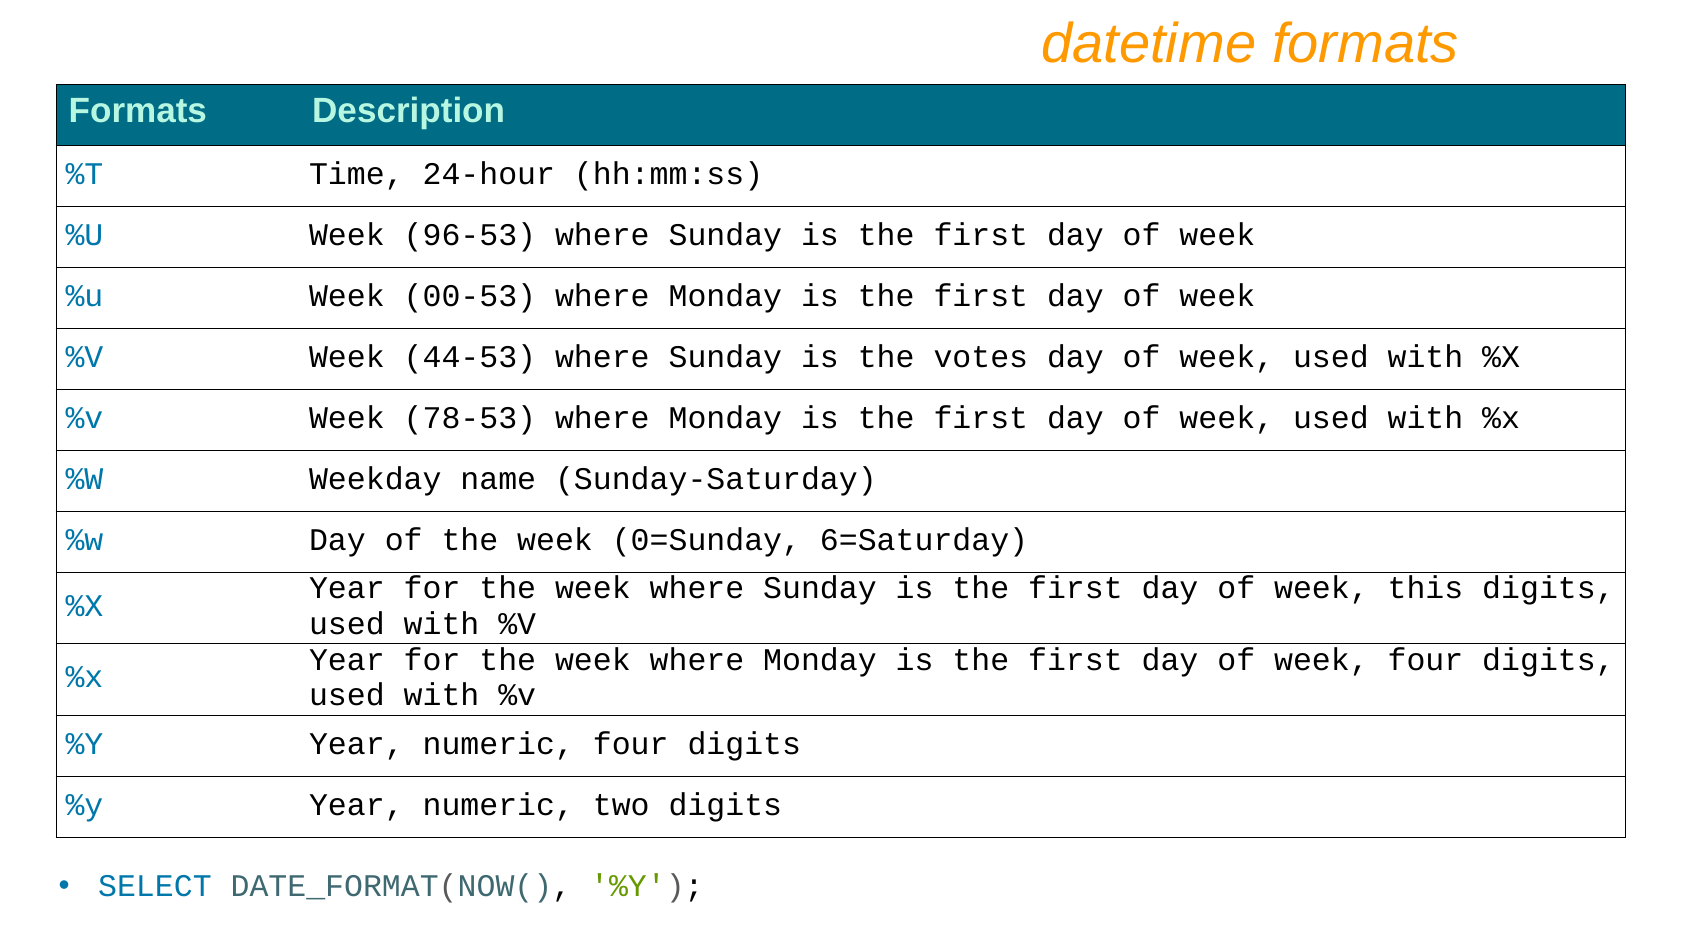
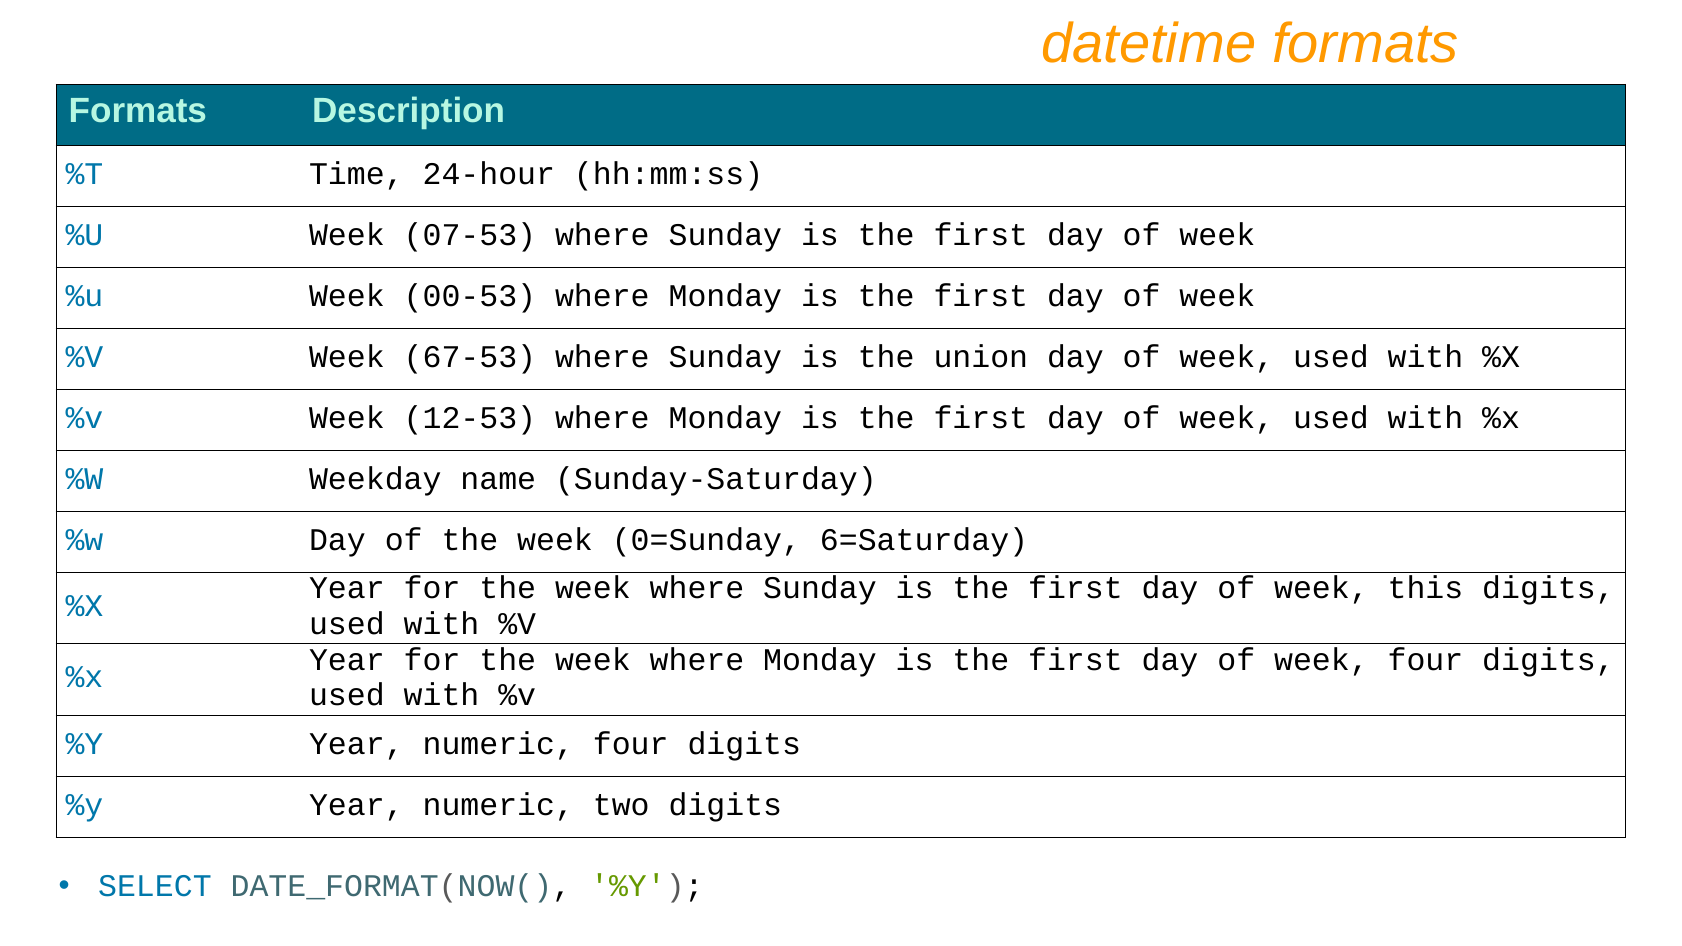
96-53: 96-53 -> 07-53
44-53: 44-53 -> 67-53
votes: votes -> union
78-53: 78-53 -> 12-53
